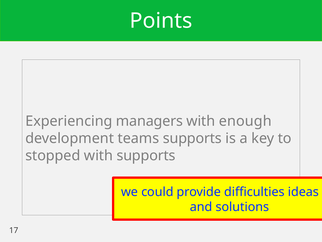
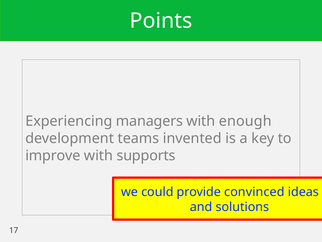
teams supports: supports -> invented
stopped: stopped -> improve
difficulties: difficulties -> convinced
